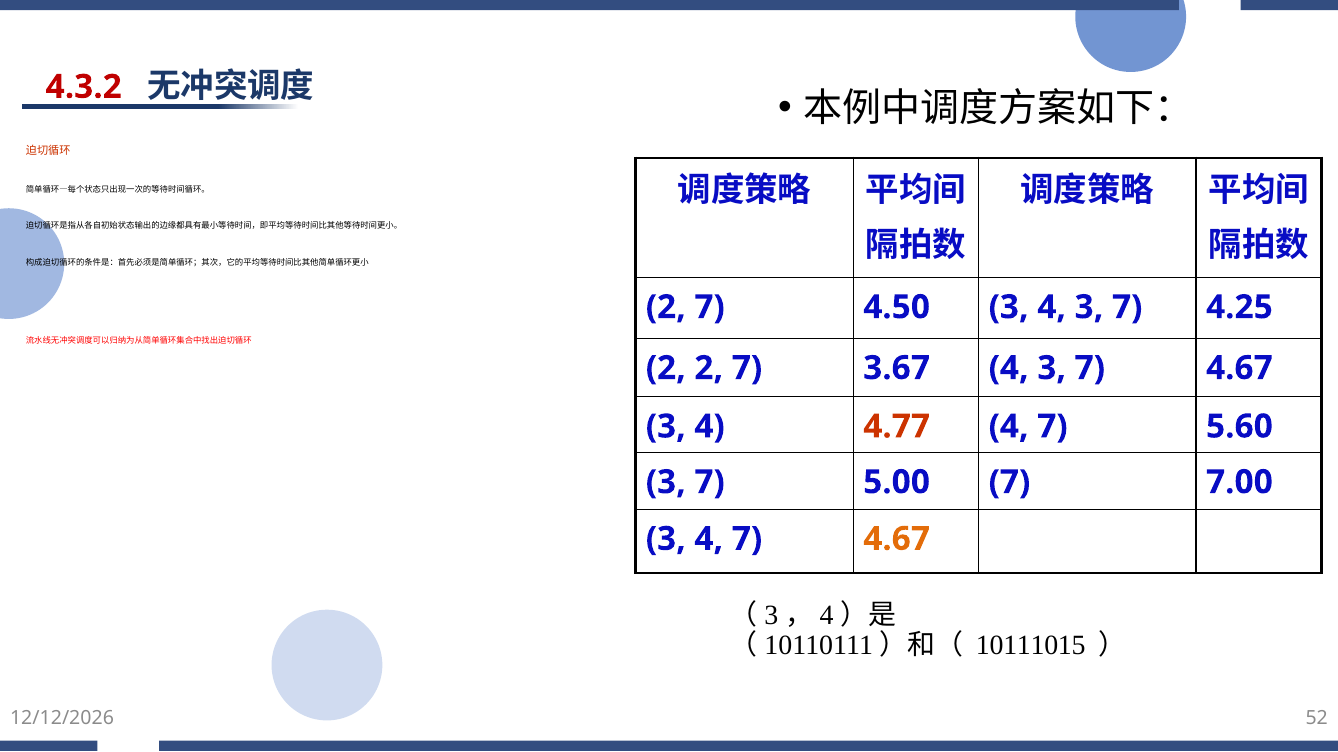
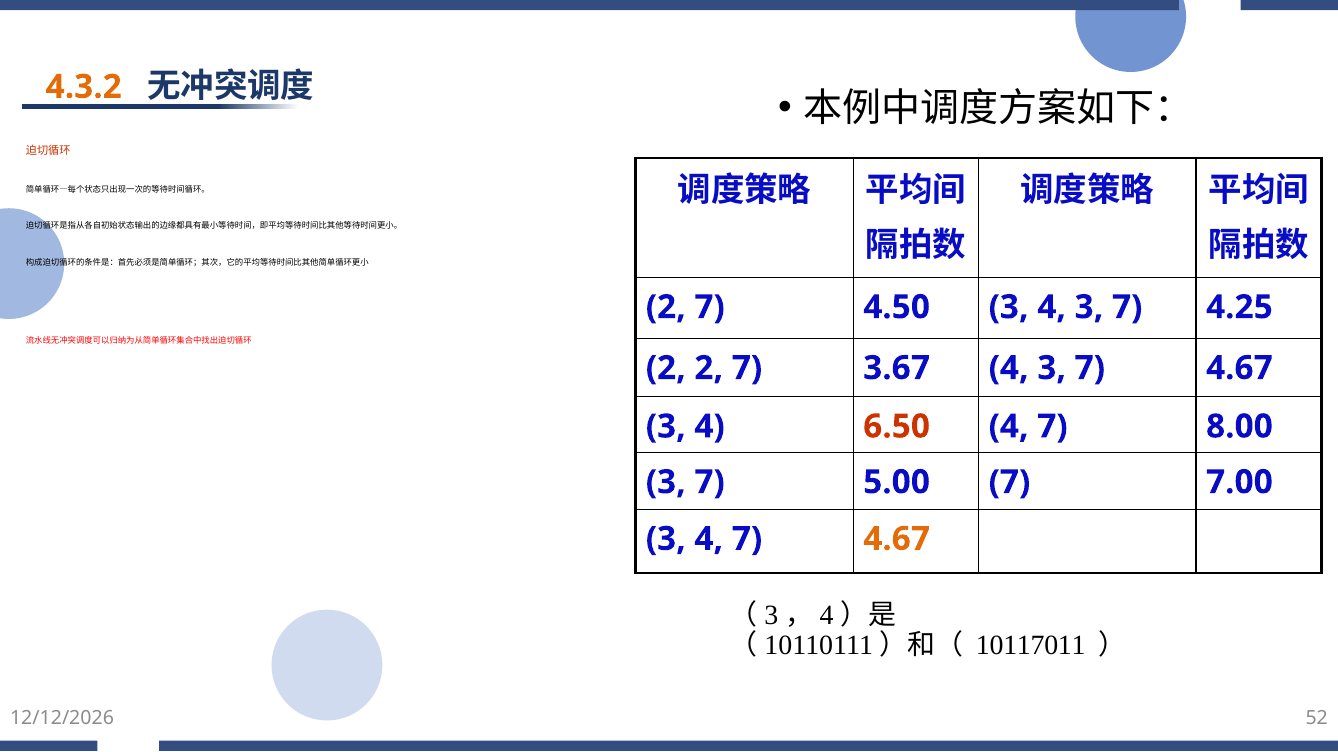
4.3.2 colour: red -> orange
4.77: 4.77 -> 6.50
5.60: 5.60 -> 8.00
10111015: 10111015 -> 10117011
